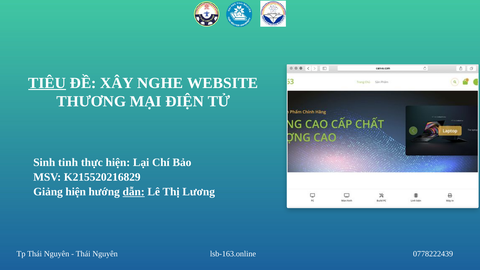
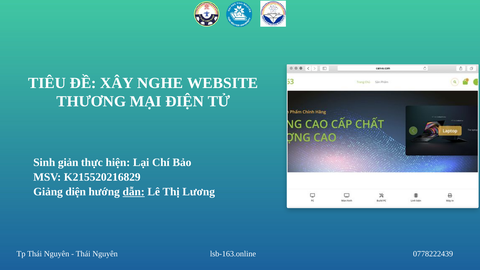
TIÊU underline: present -> none
tinh: tinh -> giản
Giảng hiện: hiện -> diện
